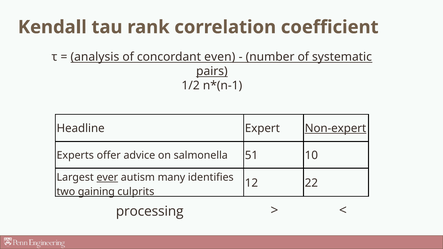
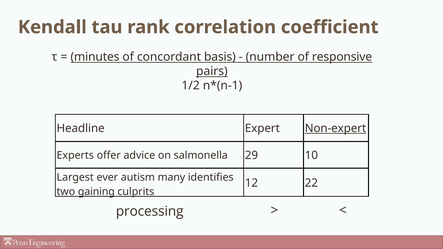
analysis: analysis -> minutes
even: even -> basis
systematic: systematic -> responsive
51: 51 -> 29
ever underline: present -> none
